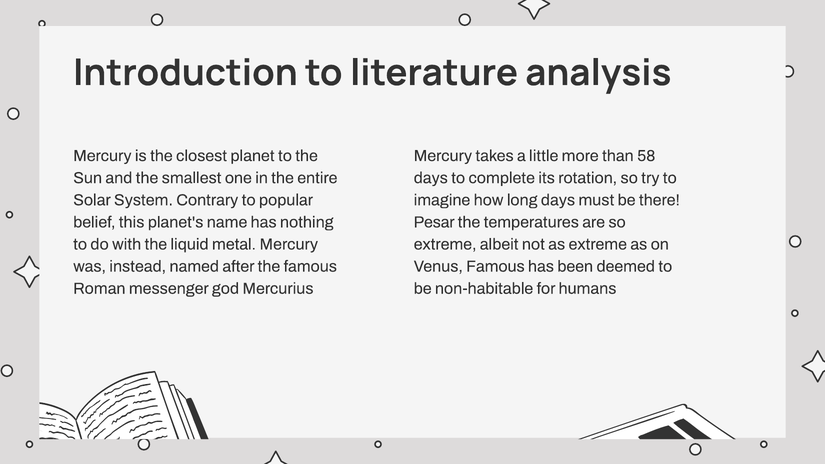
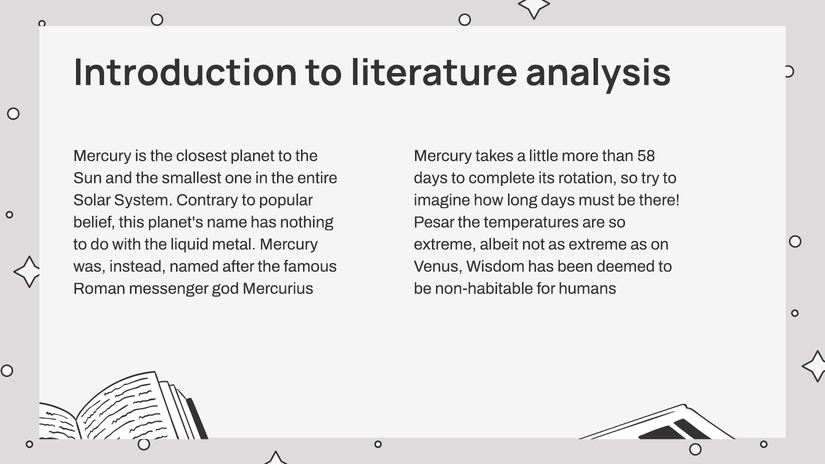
Venus Famous: Famous -> Wisdom
